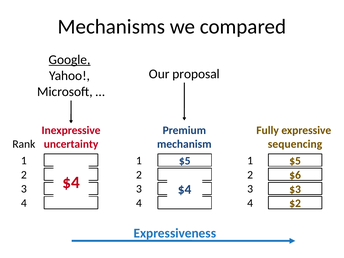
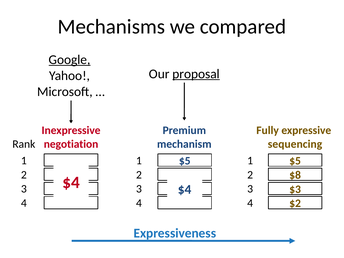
proposal underline: none -> present
uncertainty: uncertainty -> negotiation
$6: $6 -> $8
